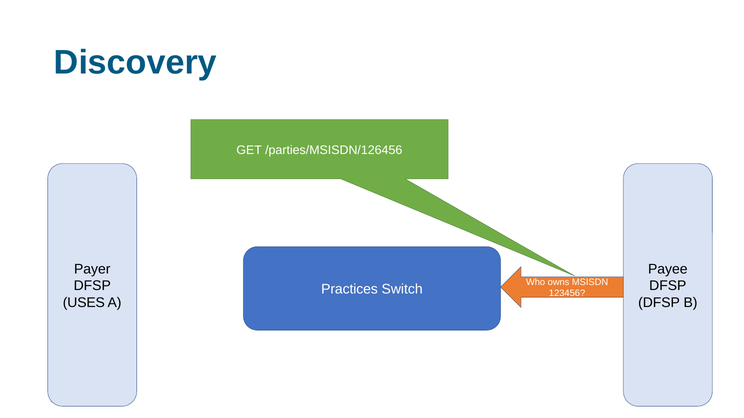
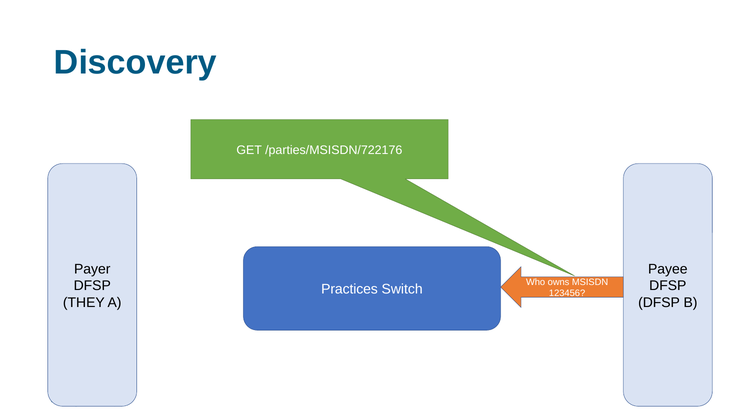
/parties/MSISDN/126456: /parties/MSISDN/126456 -> /parties/MSISDN/722176
USES: USES -> THEY
